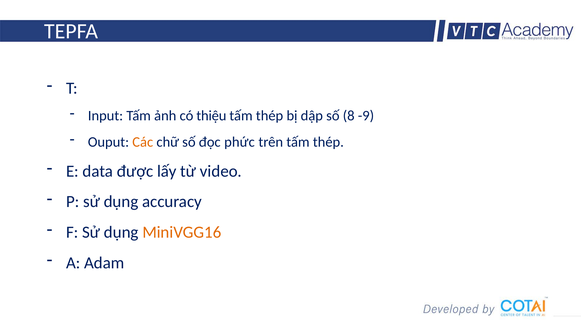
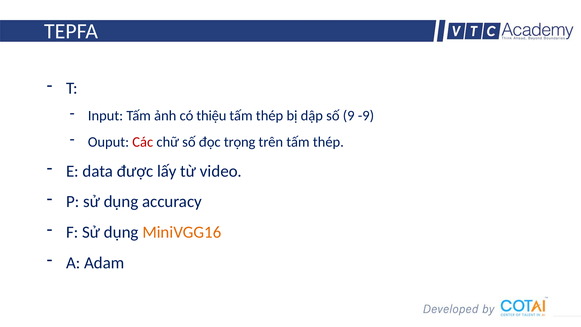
8: 8 -> 9
Các colour: orange -> red
phức: phức -> trọng
